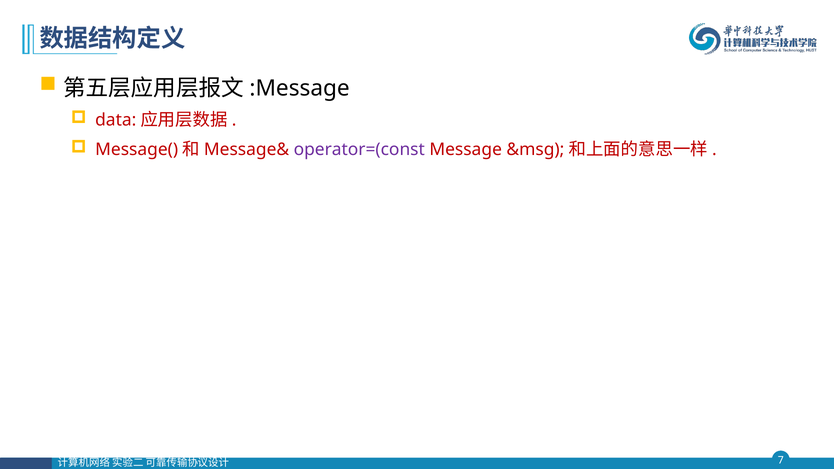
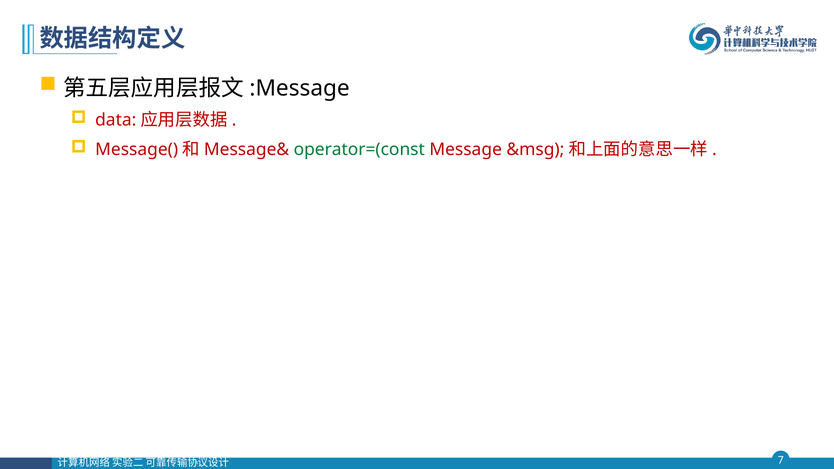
operator=(const colour: purple -> green
